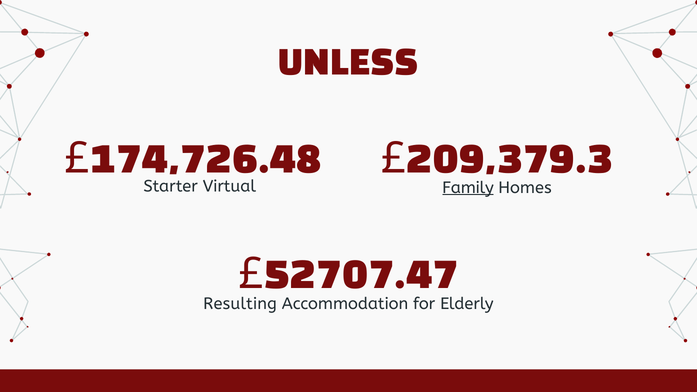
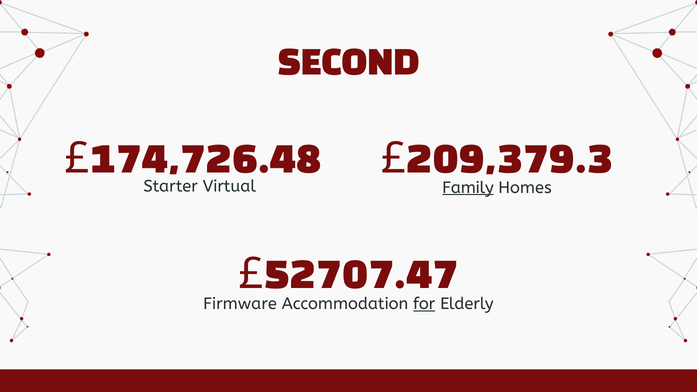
UNLESS: UNLESS -> SECOND
Resulting: Resulting -> Firmware
for underline: none -> present
